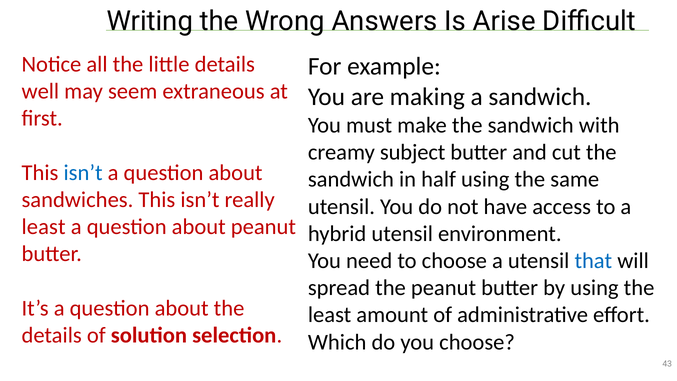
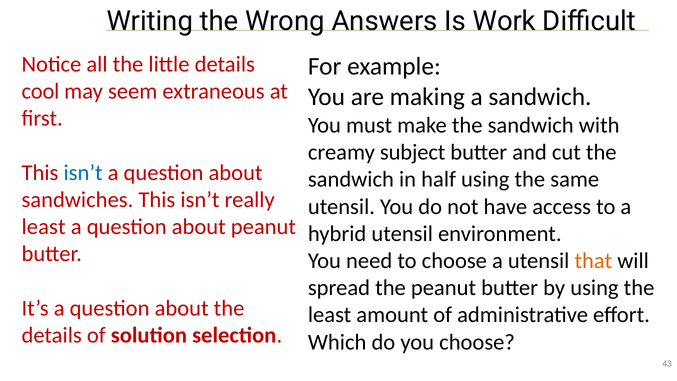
Arise: Arise -> Work
well: well -> cool
that colour: blue -> orange
